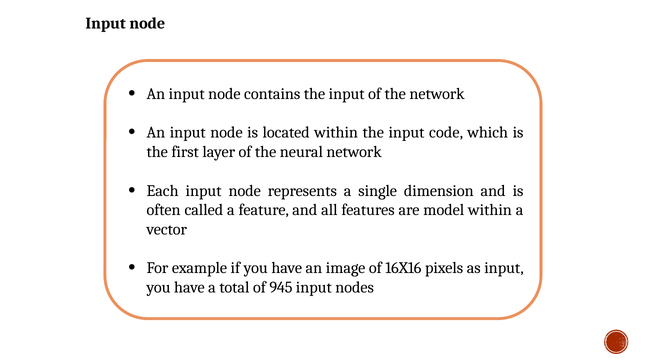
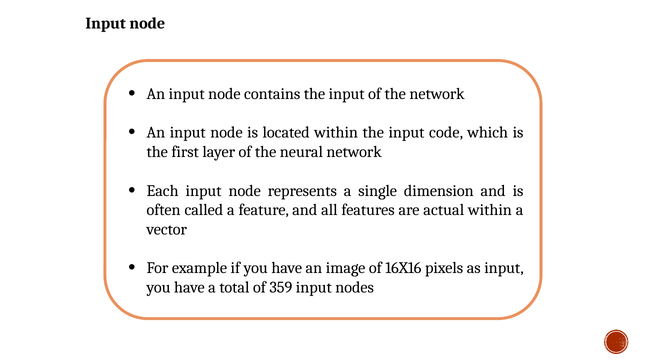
model: model -> actual
945: 945 -> 359
